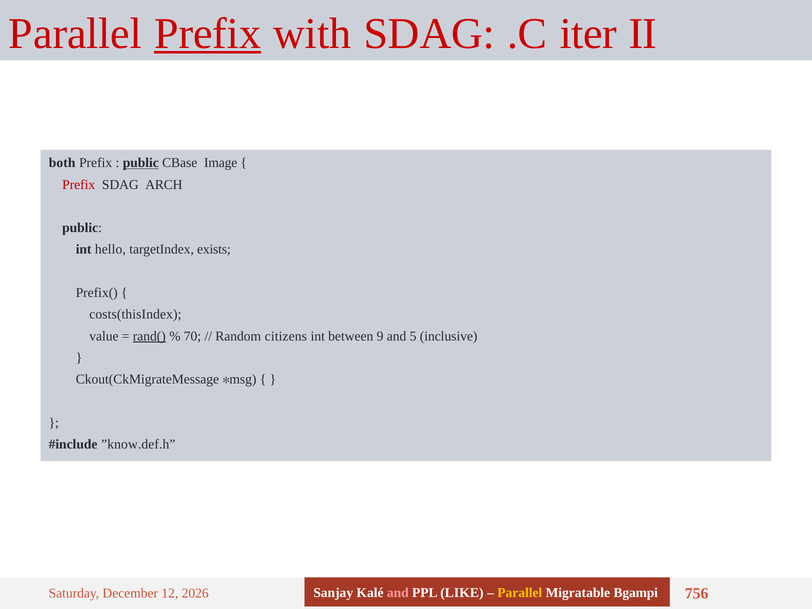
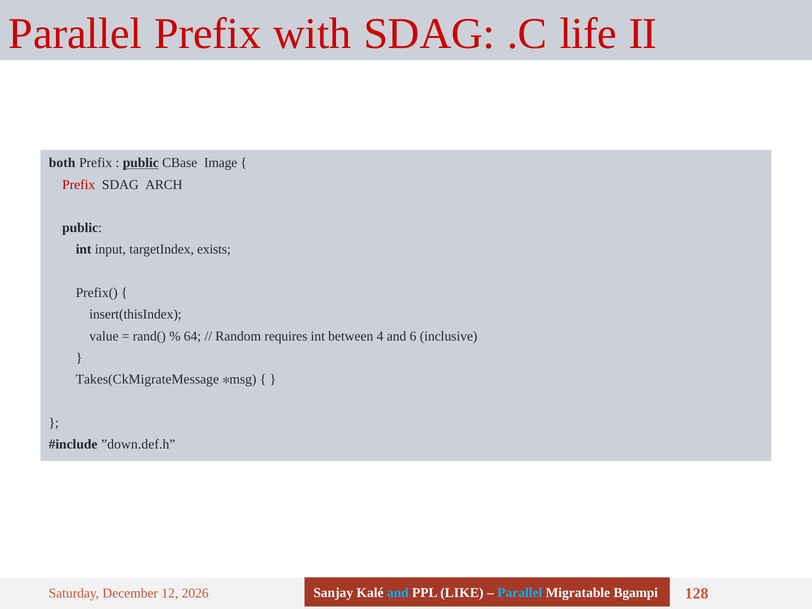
Prefix at (208, 33) underline: present -> none
iter: iter -> life
hello: hello -> input
costs(thisIndex: costs(thisIndex -> insert(thisIndex
rand( underline: present -> none
70: 70 -> 64
citizens: citizens -> requires
9: 9 -> 4
5: 5 -> 6
Ckout(CkMigrateMessage: Ckout(CkMigrateMessage -> Takes(CkMigrateMessage
”know.def.h: ”know.def.h -> ”down.def.h
and at (398, 593) colour: pink -> light blue
Parallel at (520, 593) colour: yellow -> light blue
756: 756 -> 128
